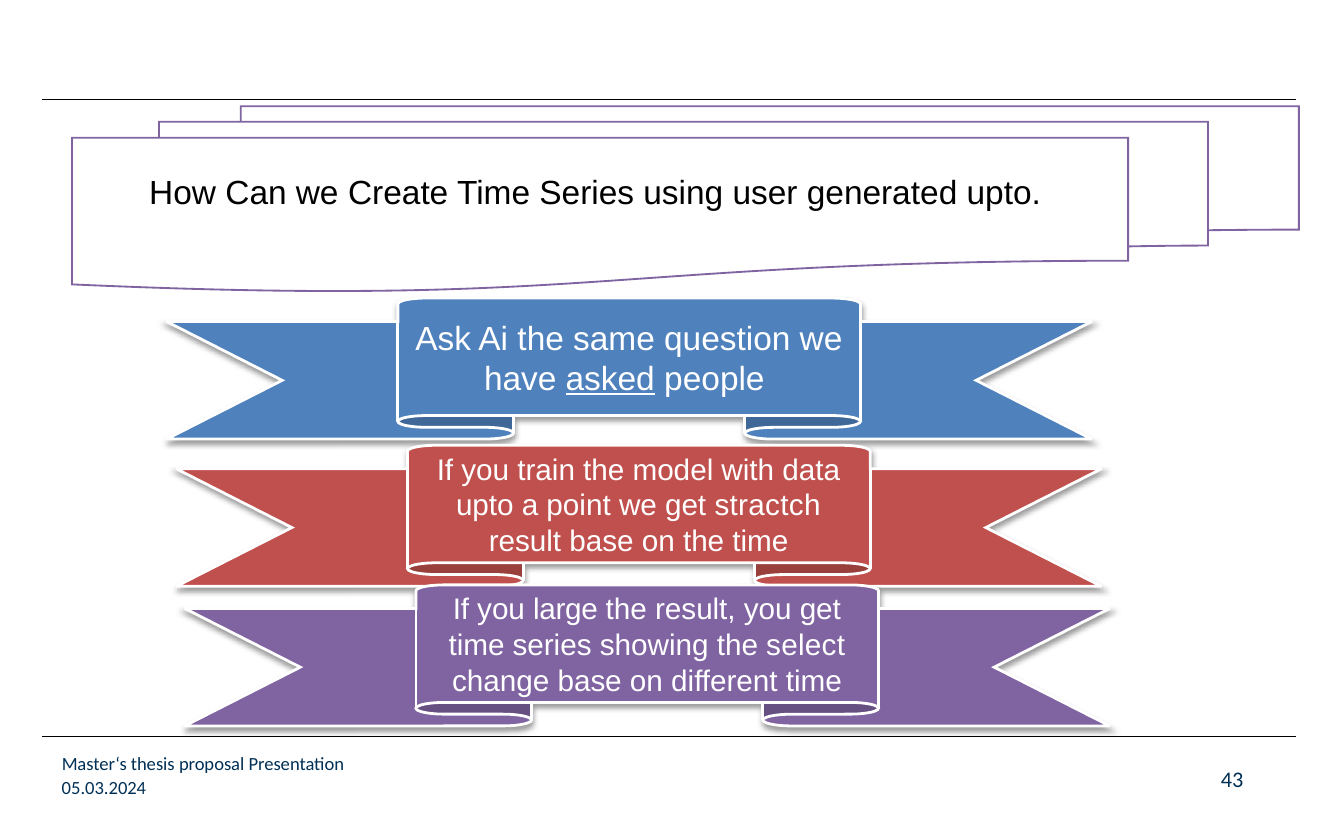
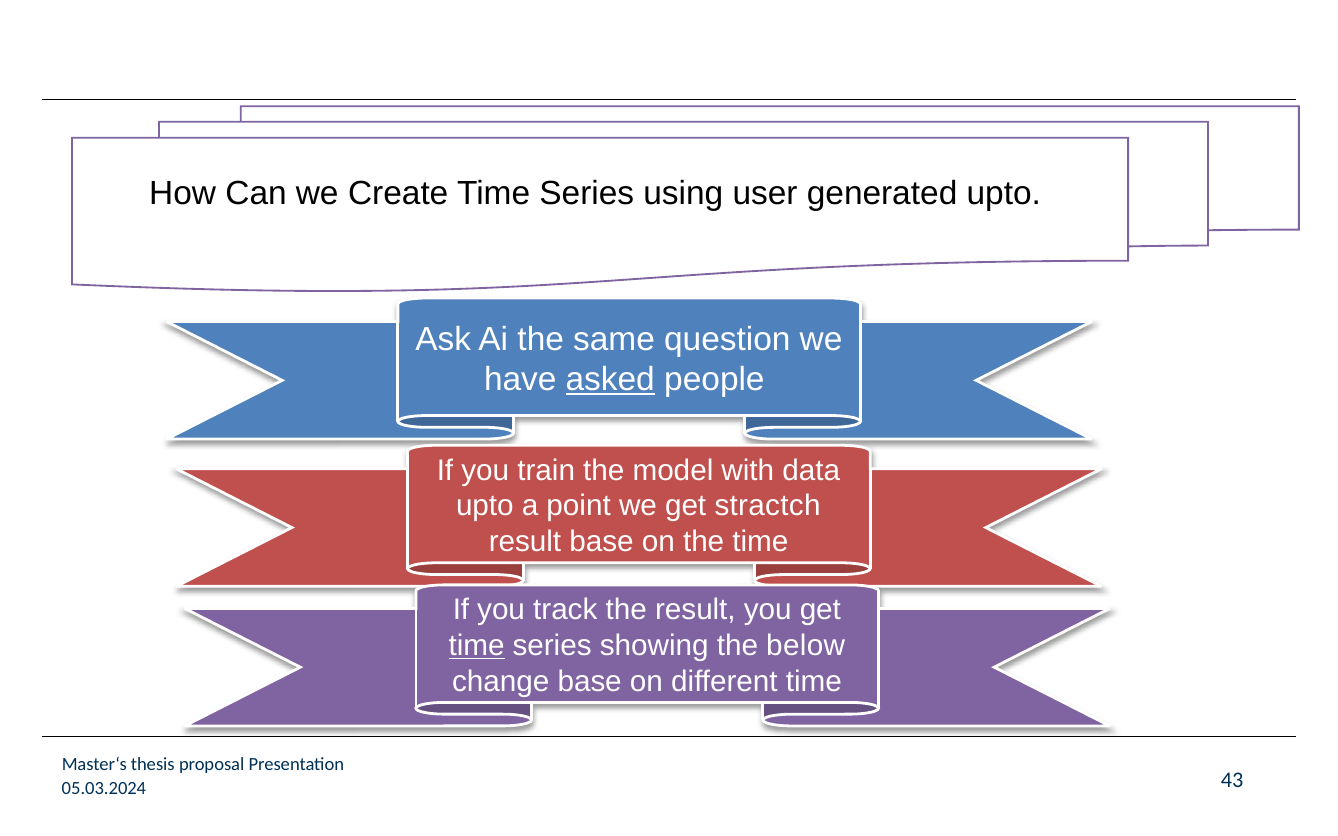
large: large -> track
time at (477, 646) underline: none -> present
select: select -> below
